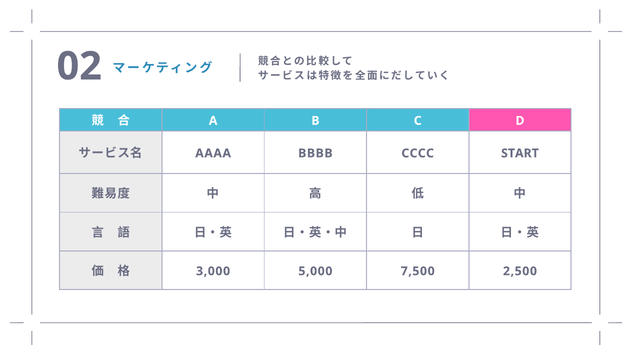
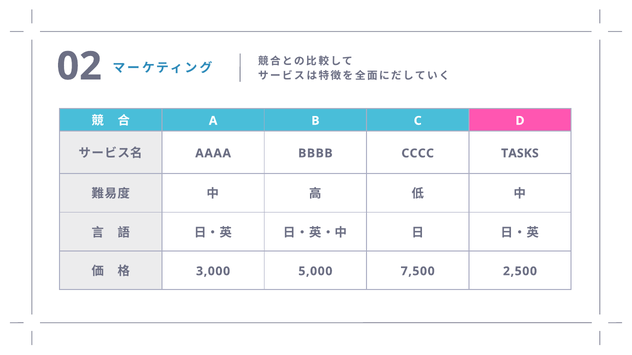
START: START -> TASKS
